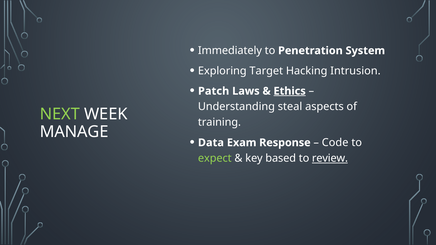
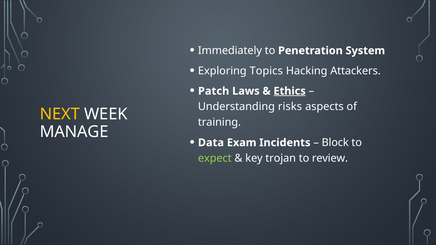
Target: Target -> Topics
Intrusion: Intrusion -> Attackers
steal: steal -> risks
NEXT colour: light green -> yellow
Response: Response -> Incidents
Code: Code -> Block
based: based -> trojan
review underline: present -> none
